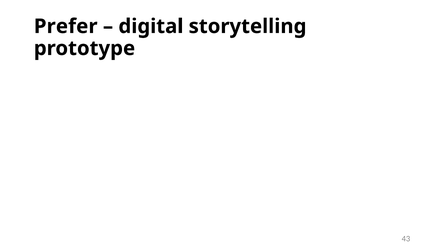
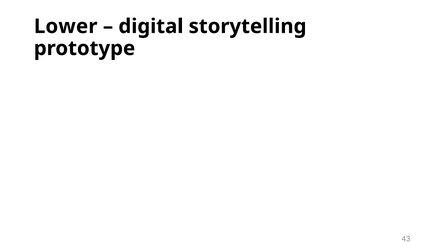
Prefer: Prefer -> Lower
